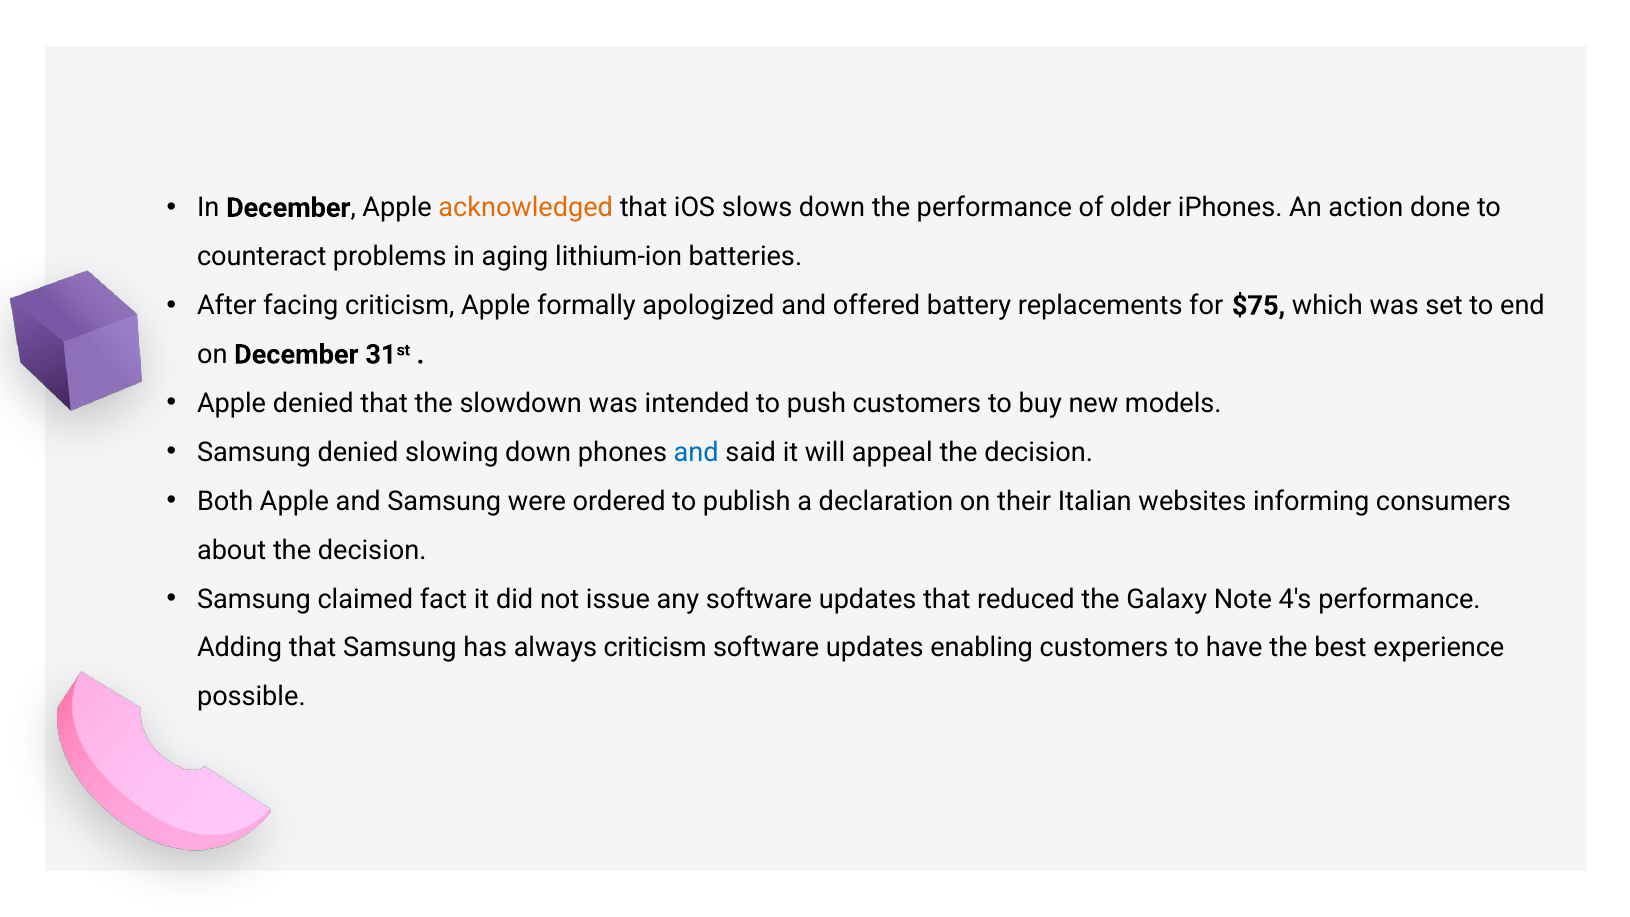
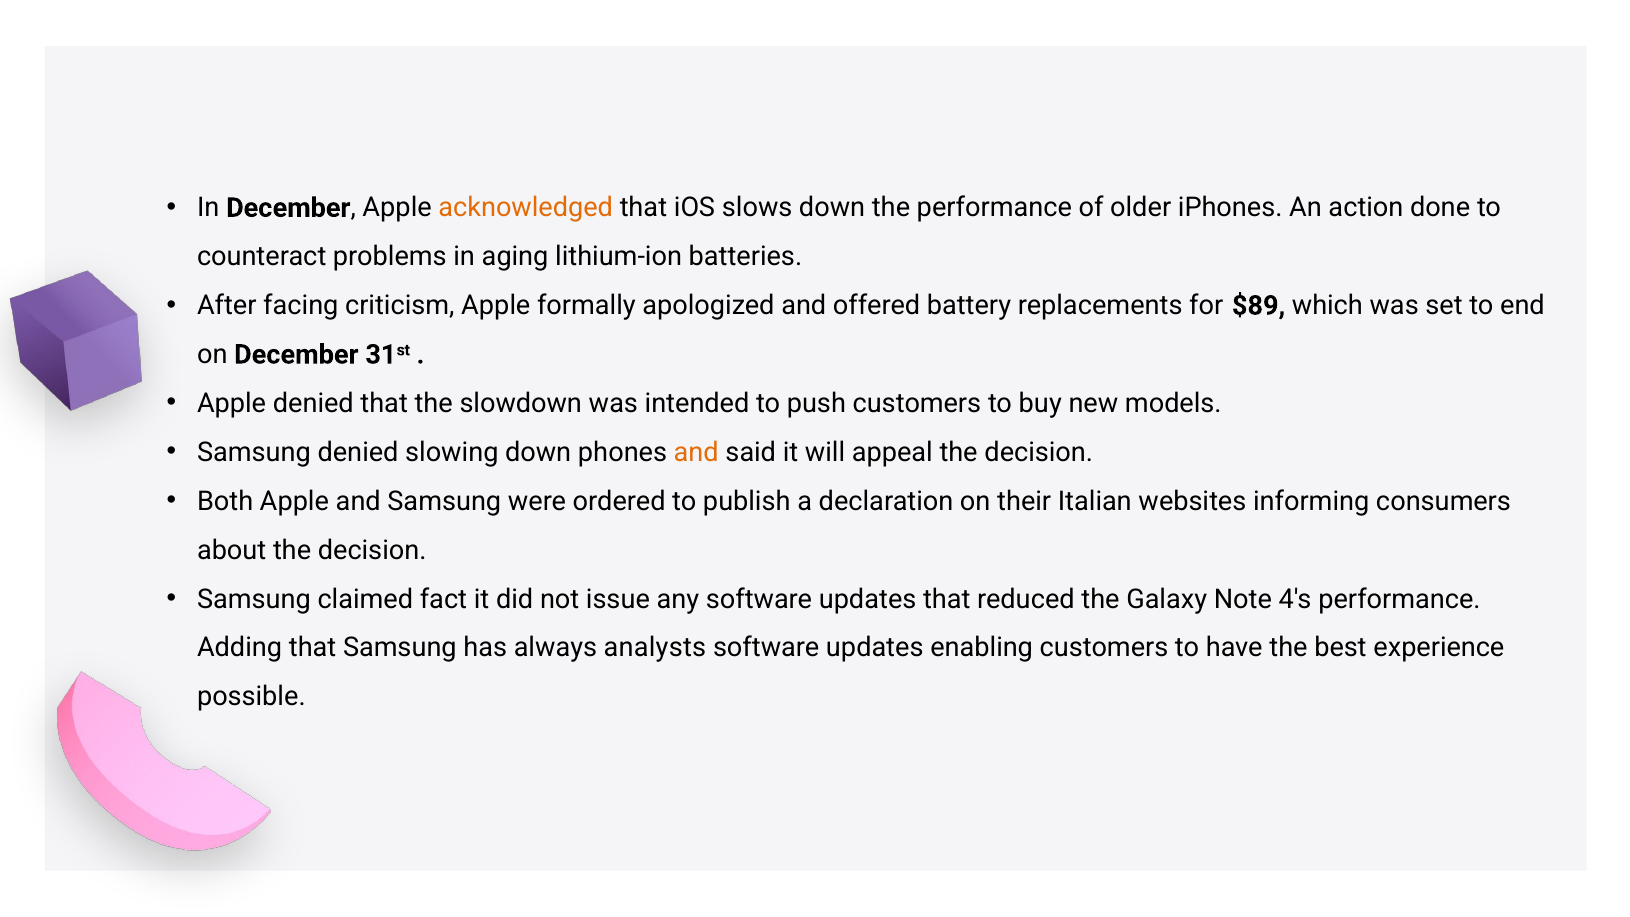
$75: $75 -> $89
and at (696, 452) colour: blue -> orange
always criticism: criticism -> analysts
